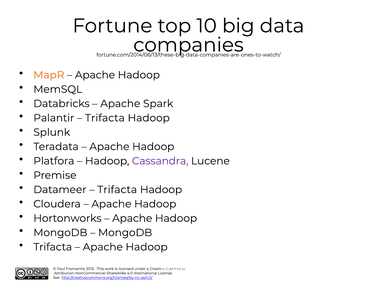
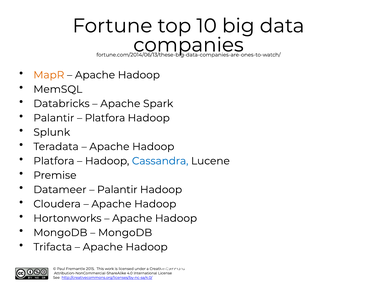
Trifacta at (105, 118): Trifacta -> Platfora
Cassandra colour: purple -> blue
Trifacta at (117, 189): Trifacta -> Palantir
